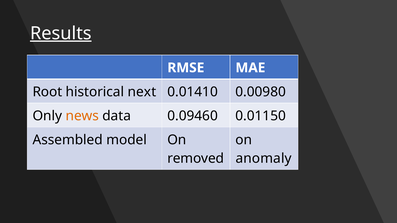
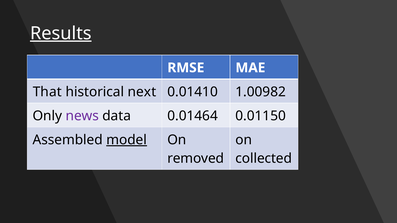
Root: Root -> That
0.00980: 0.00980 -> 1.00982
news colour: orange -> purple
0.09460: 0.09460 -> 0.01464
model underline: none -> present
anomaly: anomaly -> collected
